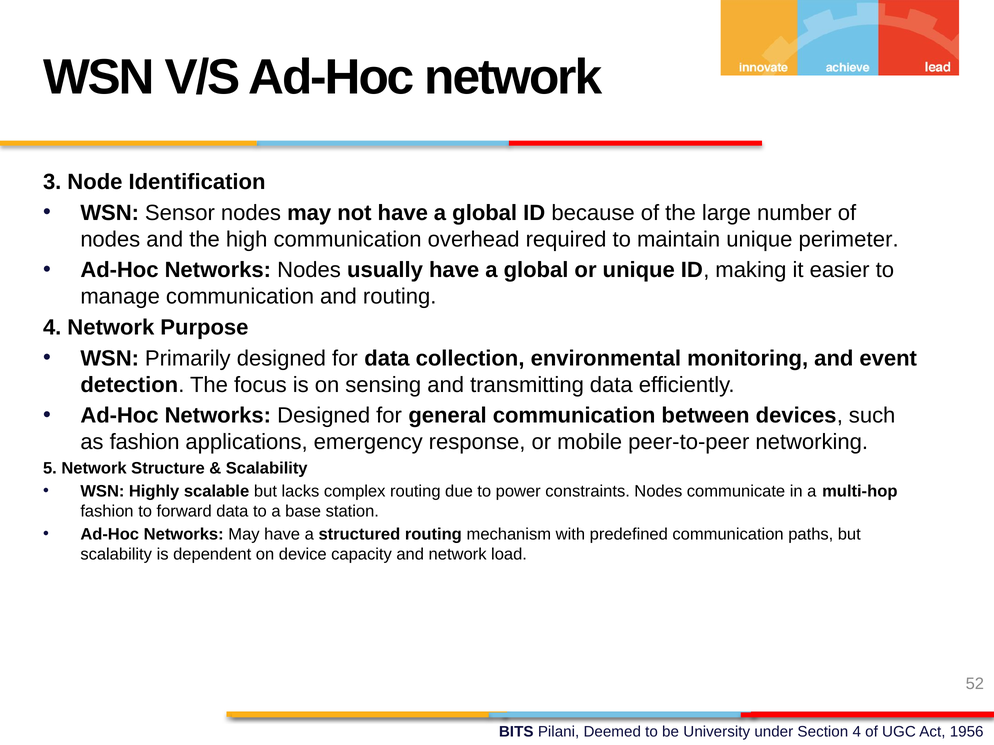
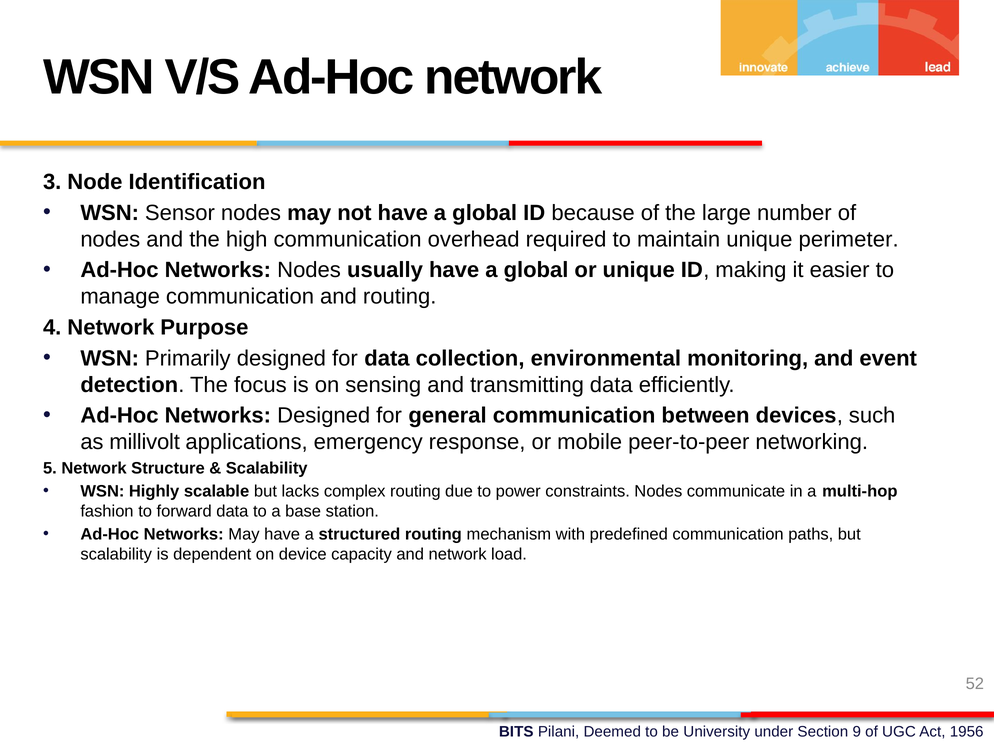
as fashion: fashion -> millivolt
4 at (857, 732): 4 -> 9
